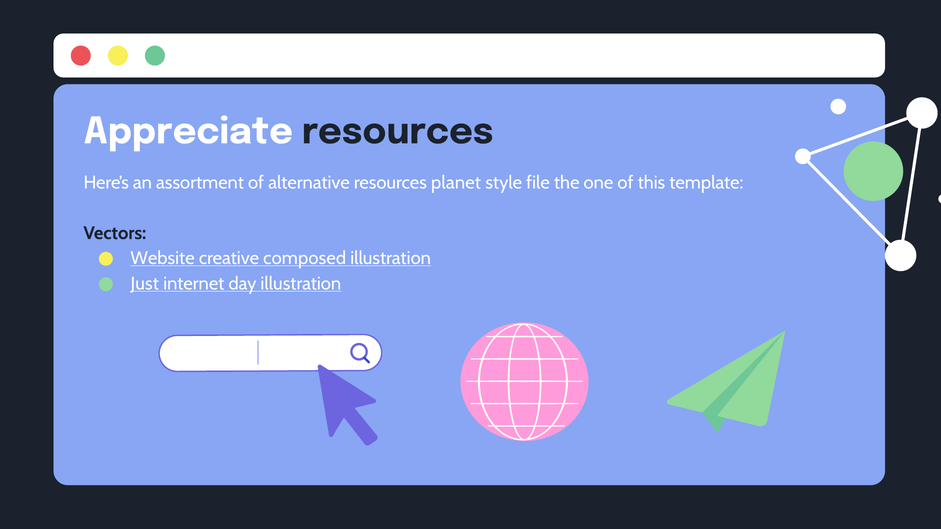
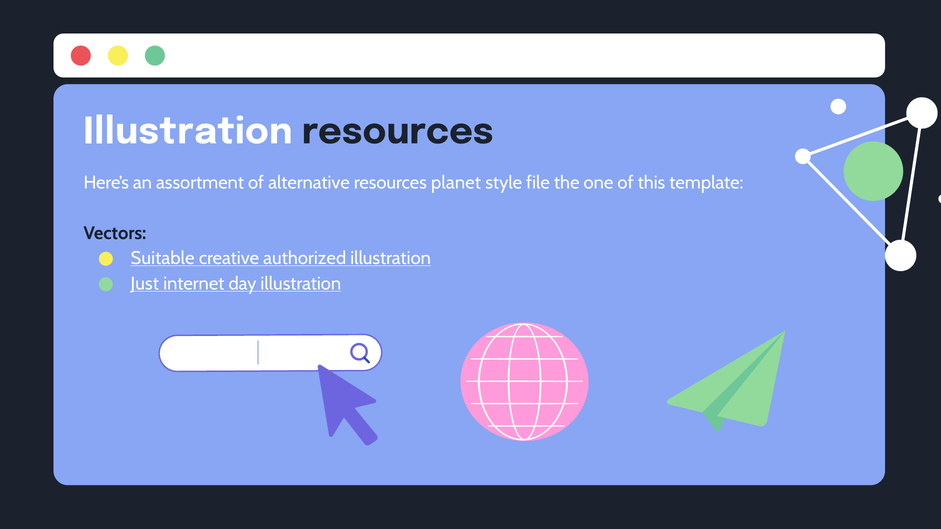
Appreciate at (188, 131): Appreciate -> Illustration
Website: Website -> Suitable
composed: composed -> authorized
